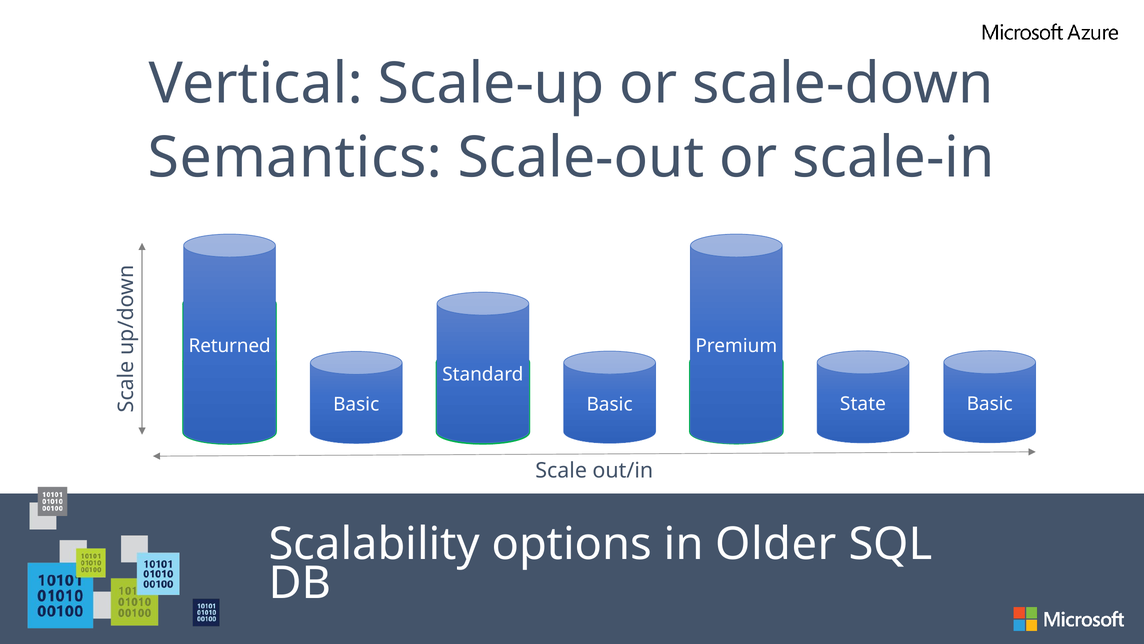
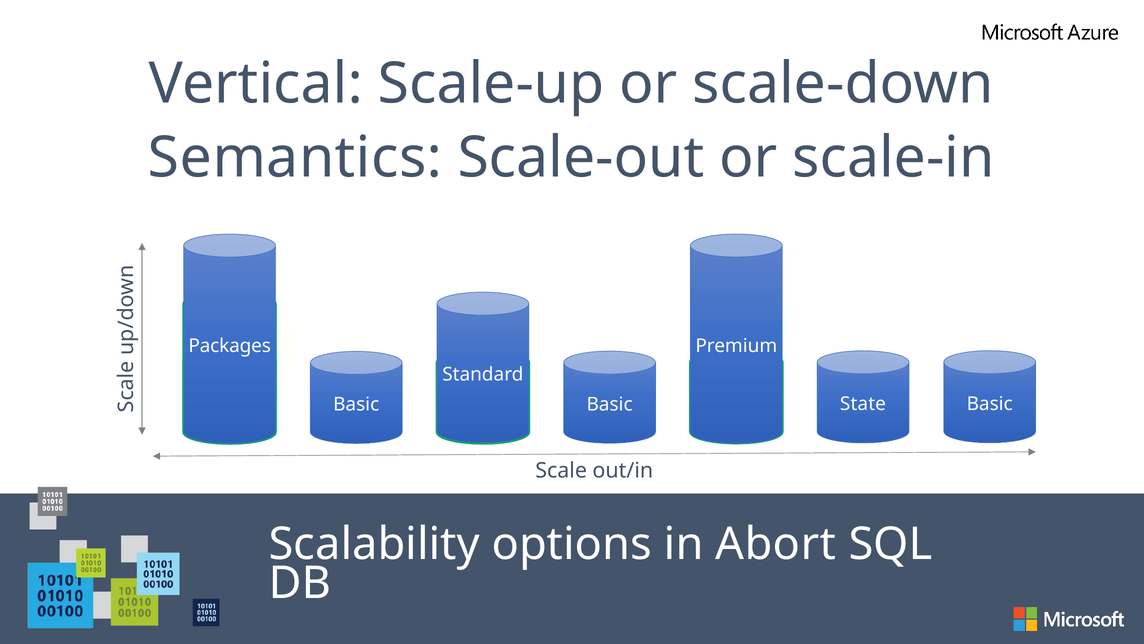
Returned: Returned -> Packages
Older: Older -> Abort
